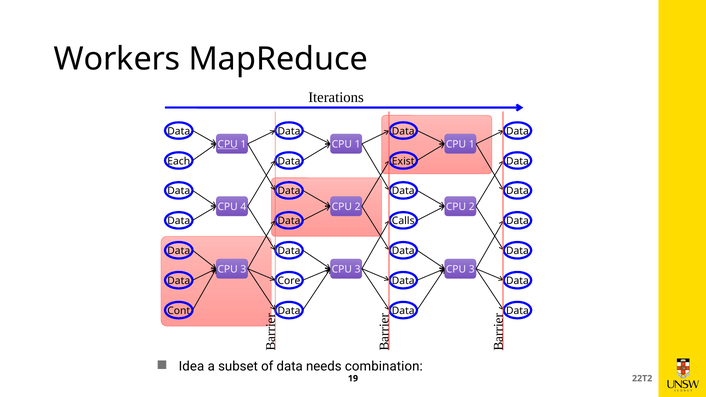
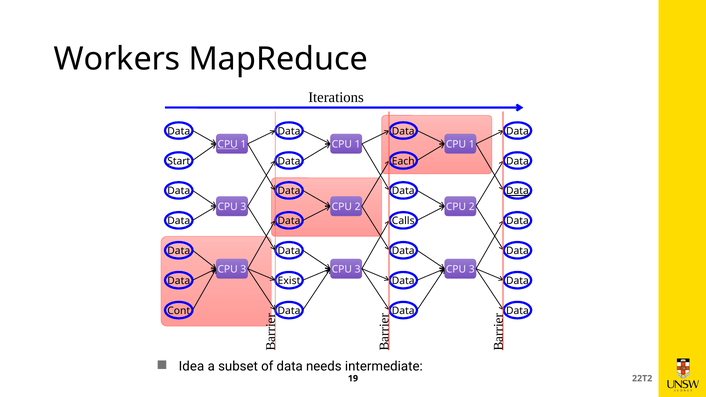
Each: Each -> Start
Exist: Exist -> Each
Data at (517, 191) underline: none -> present
4 at (243, 207): 4 -> 3
Core: Core -> Exist
combination: combination -> intermediate
